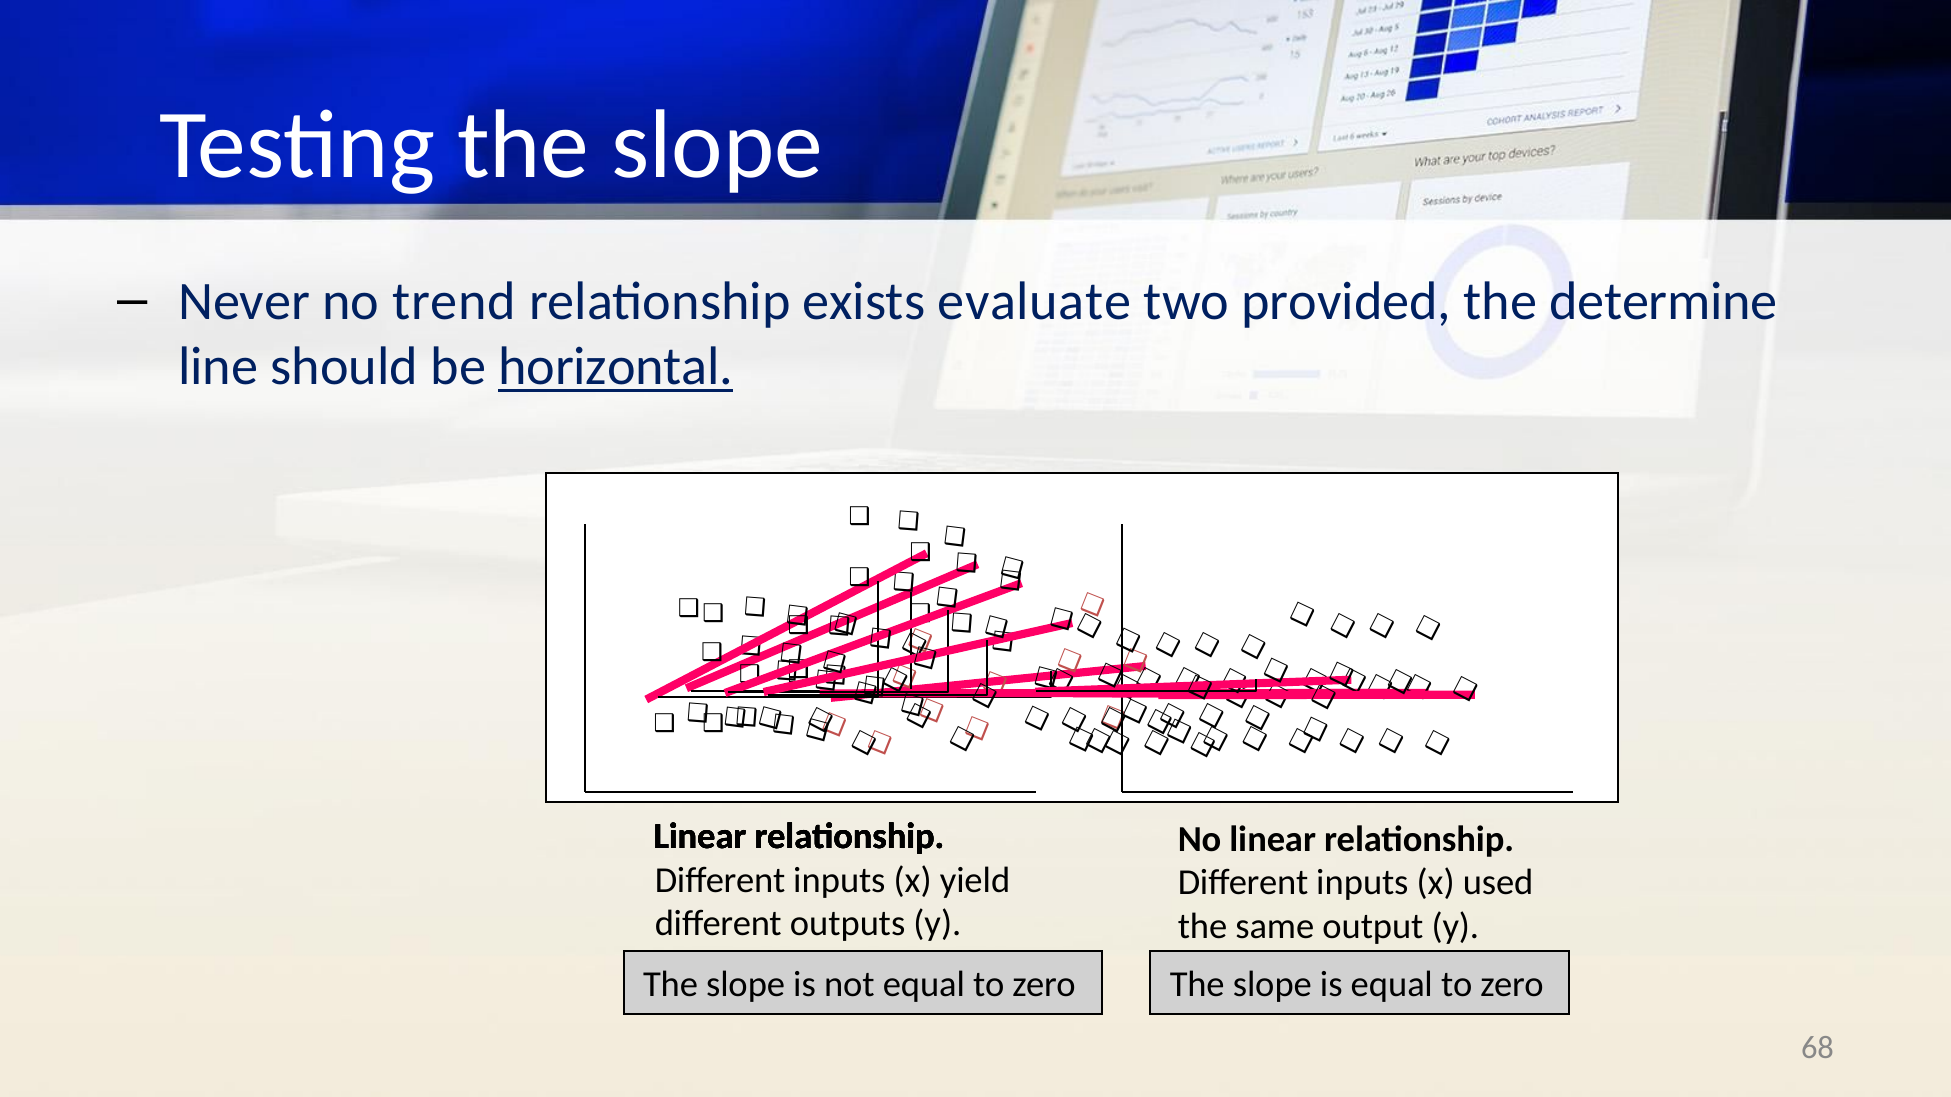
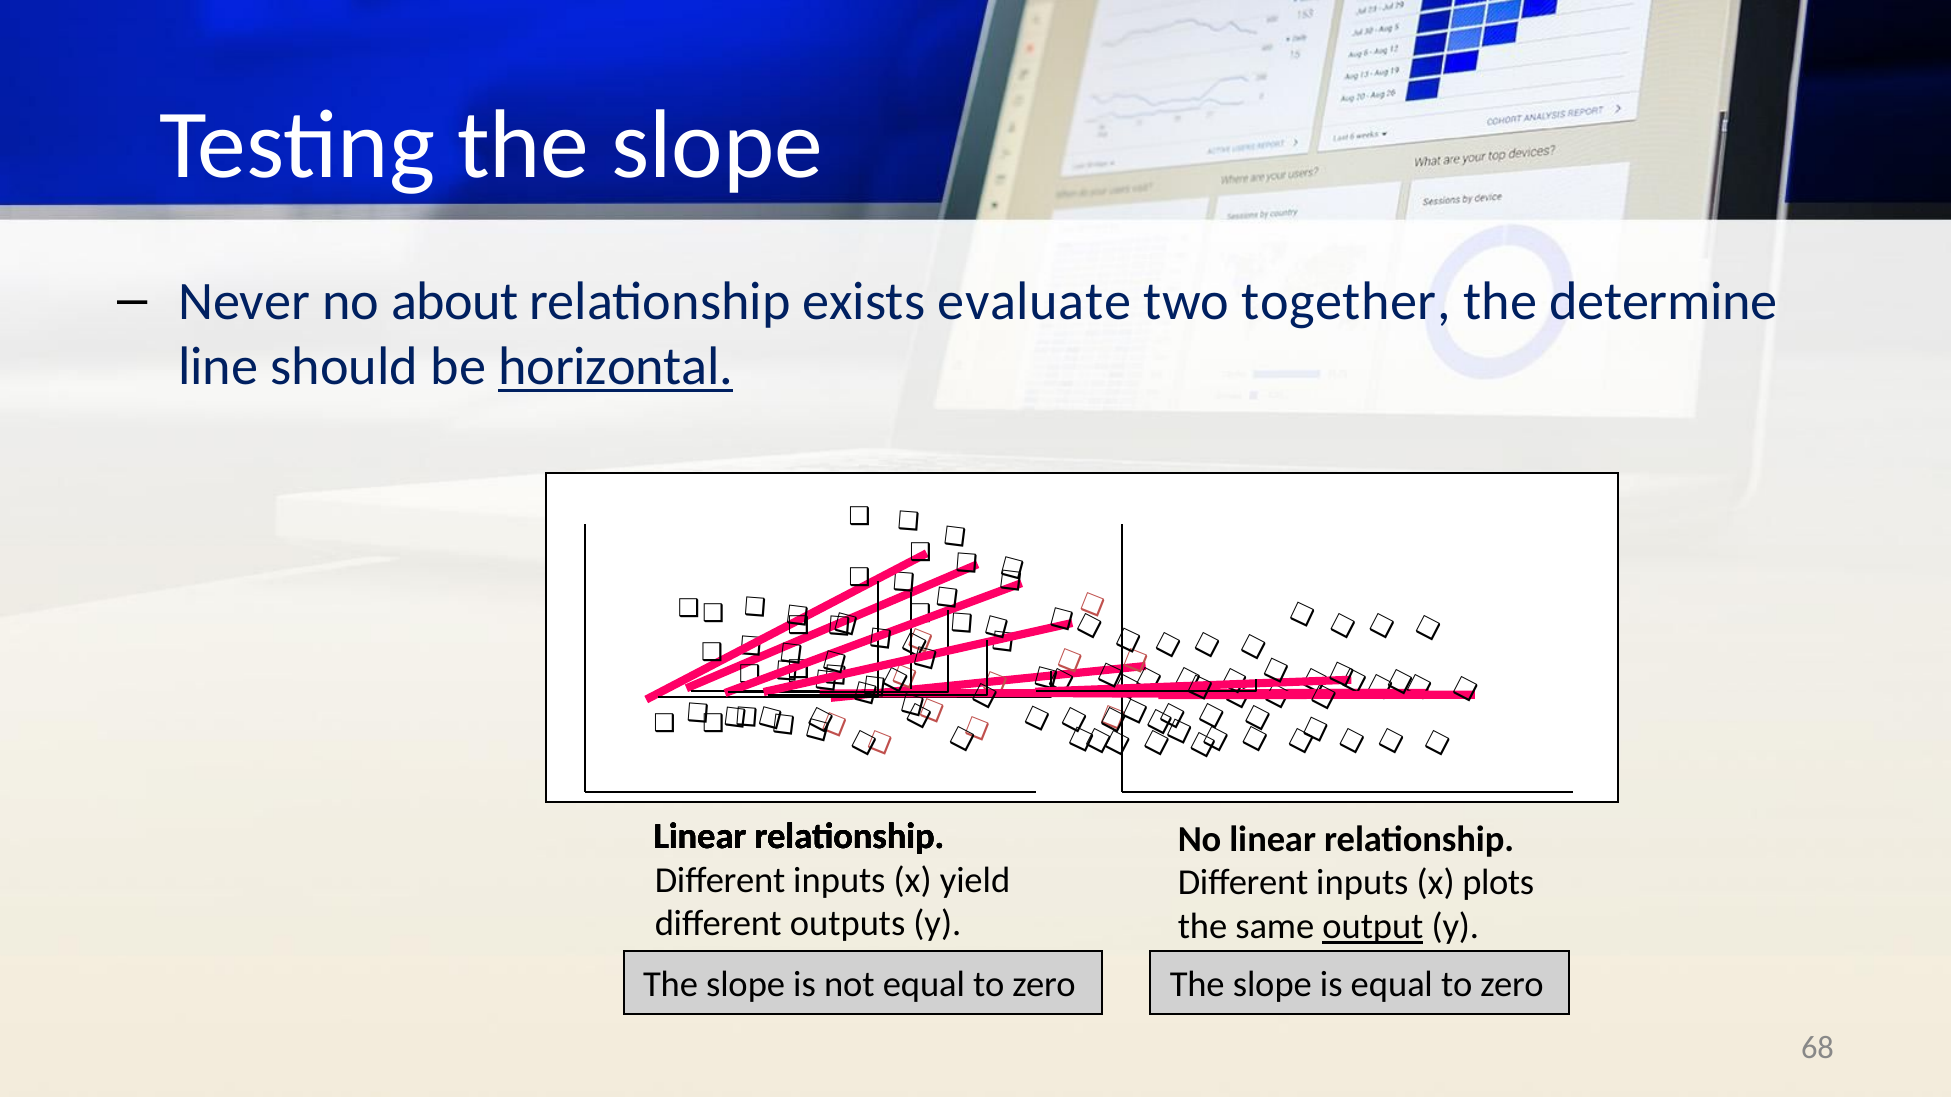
trend: trend -> about
provided: provided -> together
used: used -> plots
output underline: none -> present
